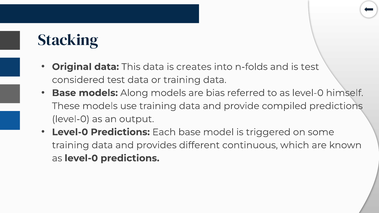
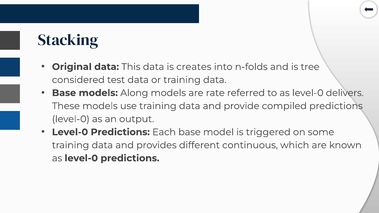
is test: test -> tree
bias: bias -> rate
himself: himself -> delivers
